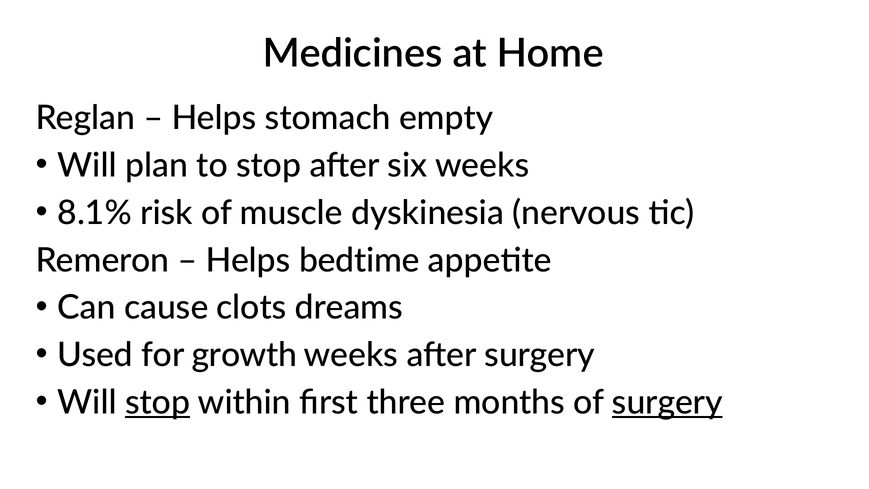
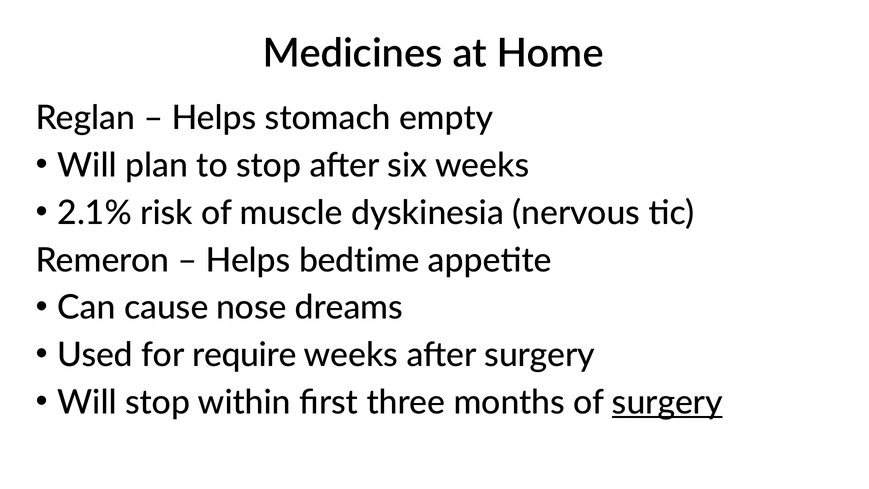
8.1%: 8.1% -> 2.1%
clots: clots -> nose
growth: growth -> require
stop at (158, 402) underline: present -> none
